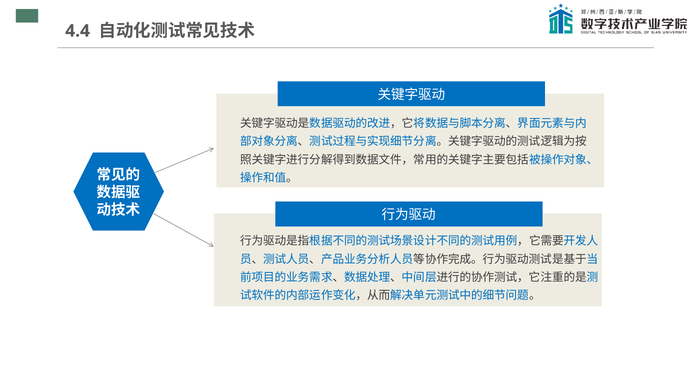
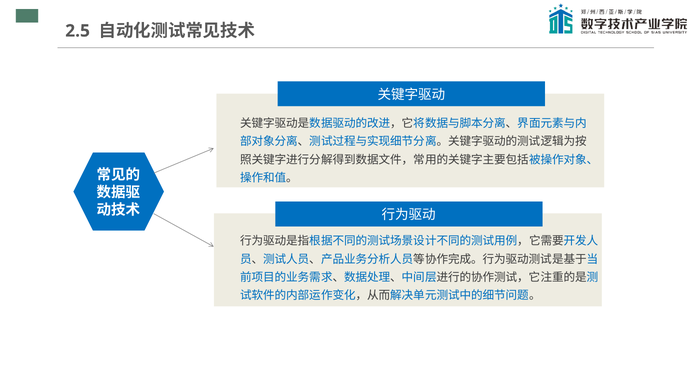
4.4: 4.4 -> 2.5
